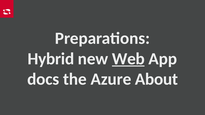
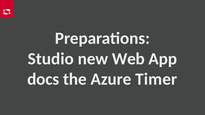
Hybrid: Hybrid -> Studio
Web underline: present -> none
About: About -> Timer
